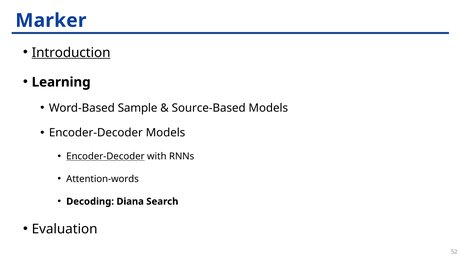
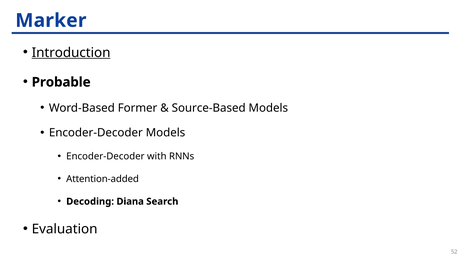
Learning: Learning -> Probable
Sample: Sample -> Former
Encoder-Decoder at (105, 157) underline: present -> none
Attention-words: Attention-words -> Attention-added
